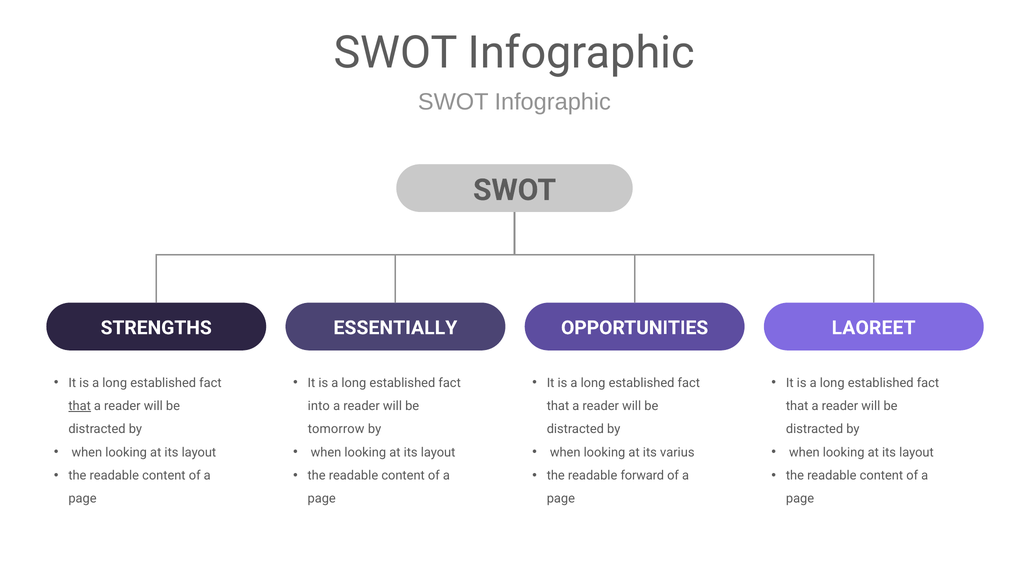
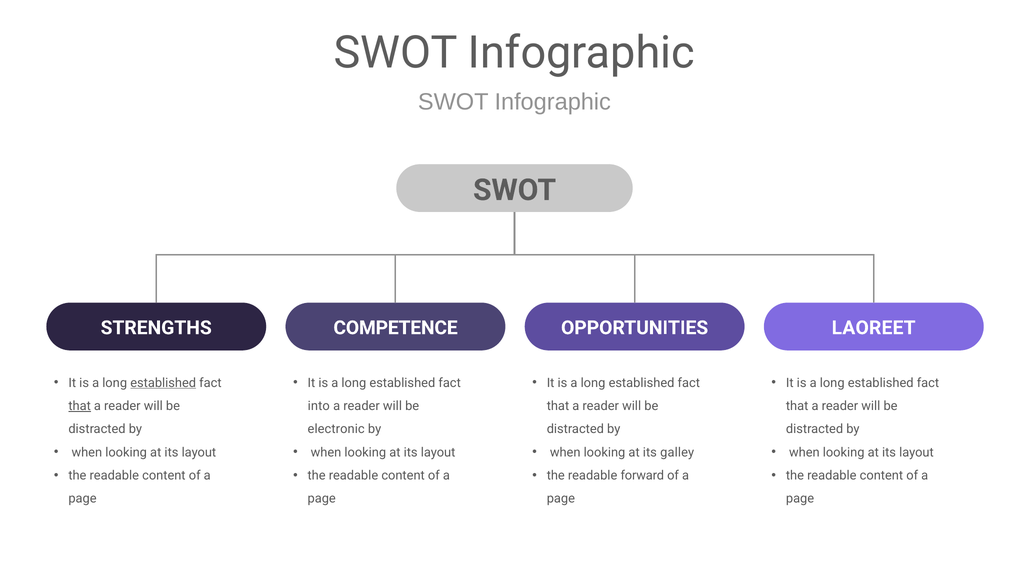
ESSENTIALLY: ESSENTIALLY -> COMPETENCE
established at (163, 383) underline: none -> present
tomorrow: tomorrow -> electronic
varius: varius -> galley
